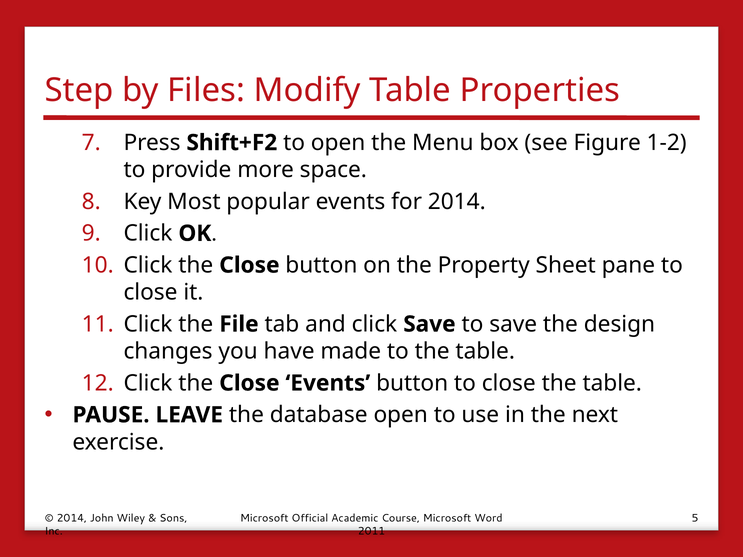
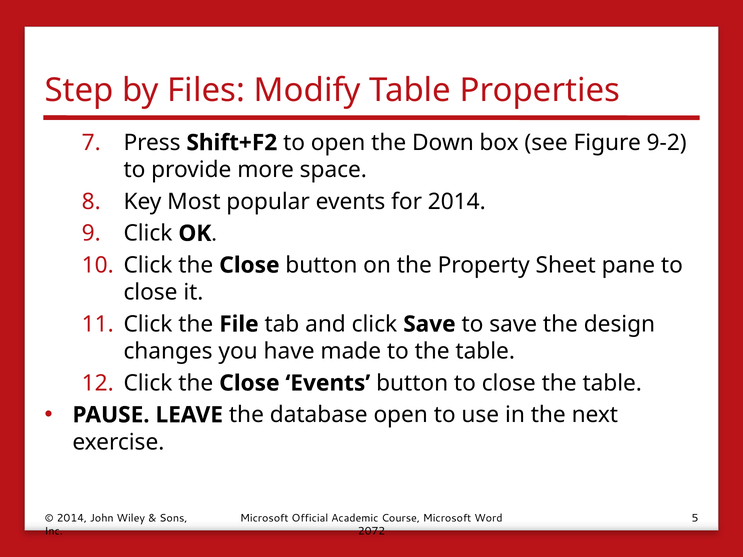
Menu: Menu -> Down
1-2: 1-2 -> 9-2
2011: 2011 -> 2072
